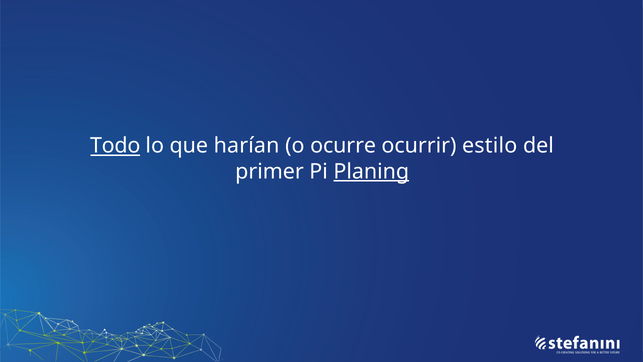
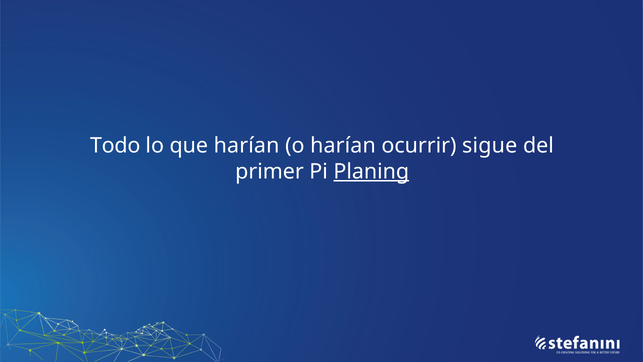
Todo underline: present -> none
o ocurre: ocurre -> harían
estilo: estilo -> sigue
